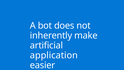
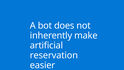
application: application -> reservation
